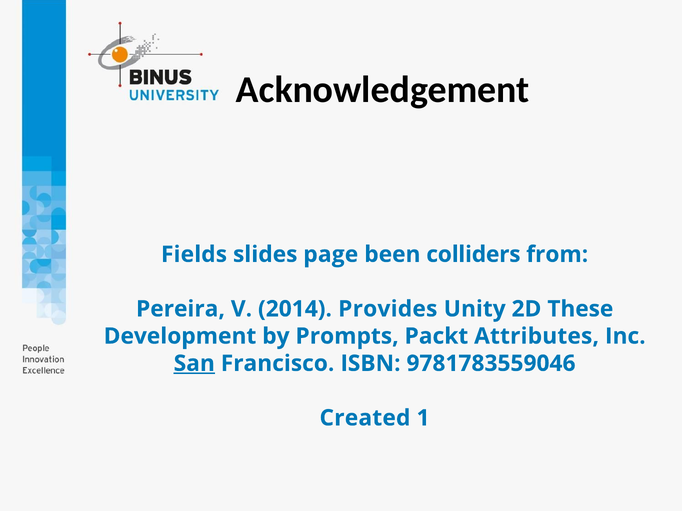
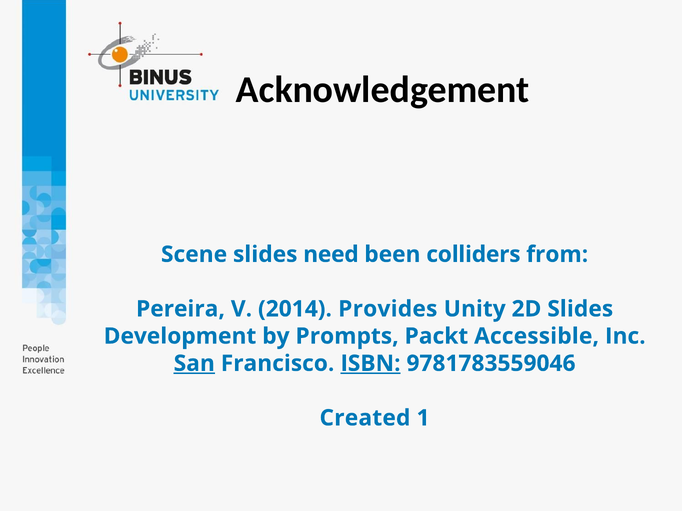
Fields: Fields -> Scene
page: page -> need
2D These: These -> Slides
Attributes: Attributes -> Accessible
ISBN underline: none -> present
